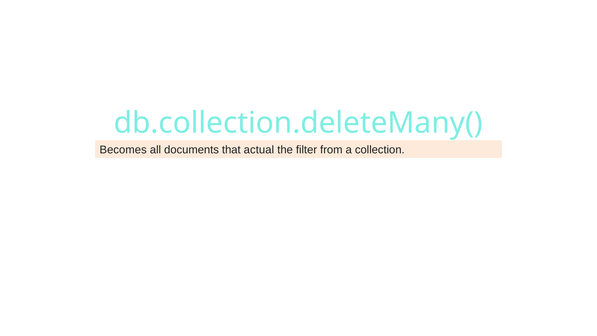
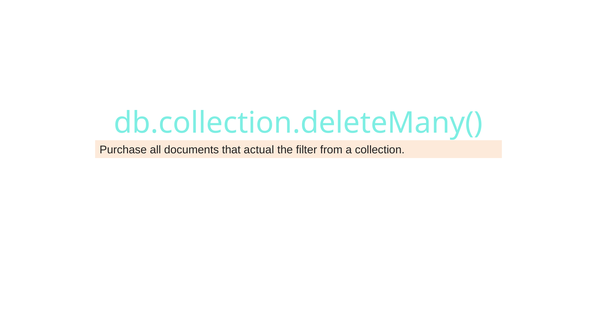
Becomes: Becomes -> Purchase
